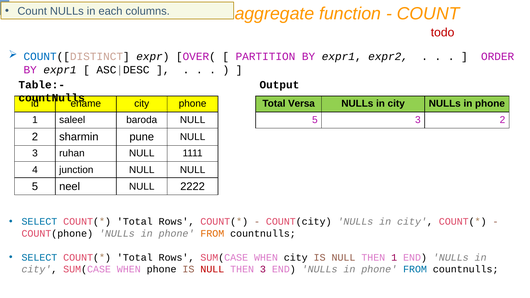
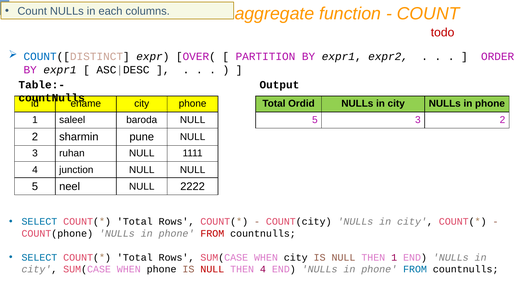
Versa: Versa -> Ordid
FROM at (212, 234) colour: orange -> red
THEN 3: 3 -> 4
